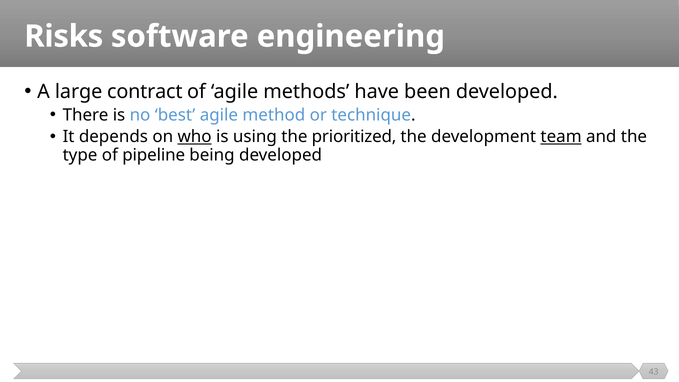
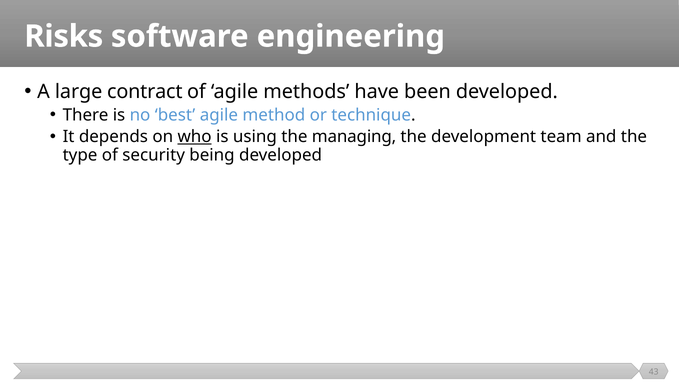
prioritized: prioritized -> managing
team underline: present -> none
pipeline: pipeline -> security
